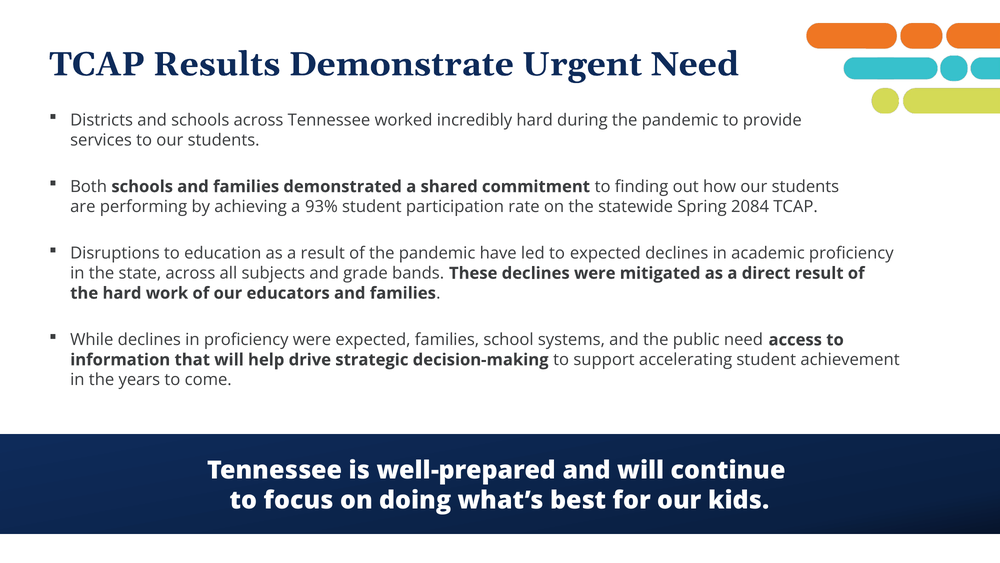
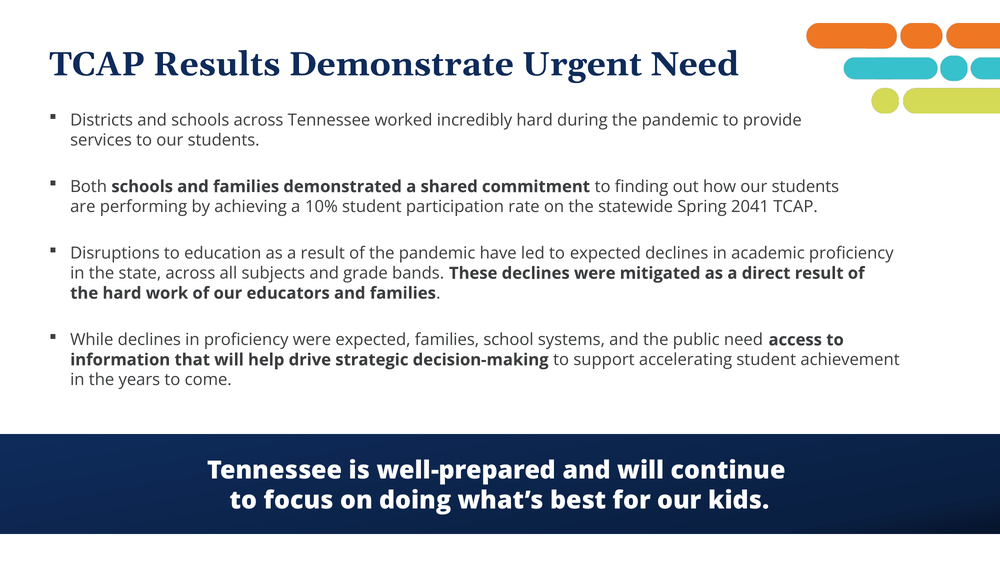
93%: 93% -> 10%
2084: 2084 -> 2041
